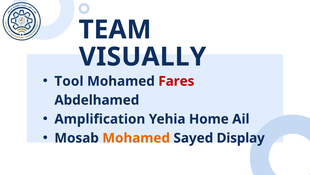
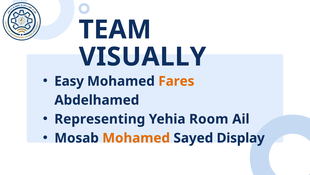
Tool: Tool -> Easy
Fares colour: red -> orange
Amplification: Amplification -> Representing
Home: Home -> Room
